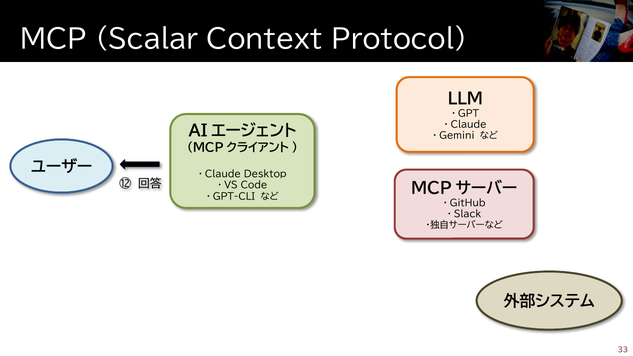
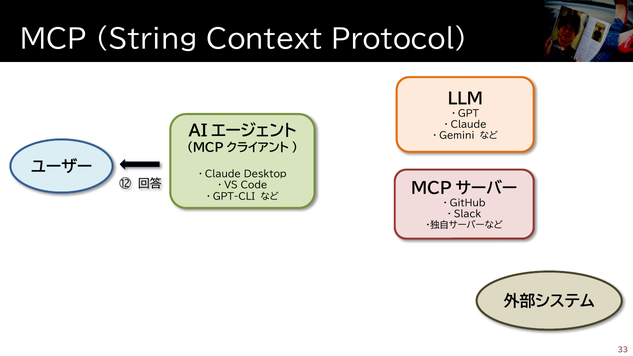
Scalar: Scalar -> String
